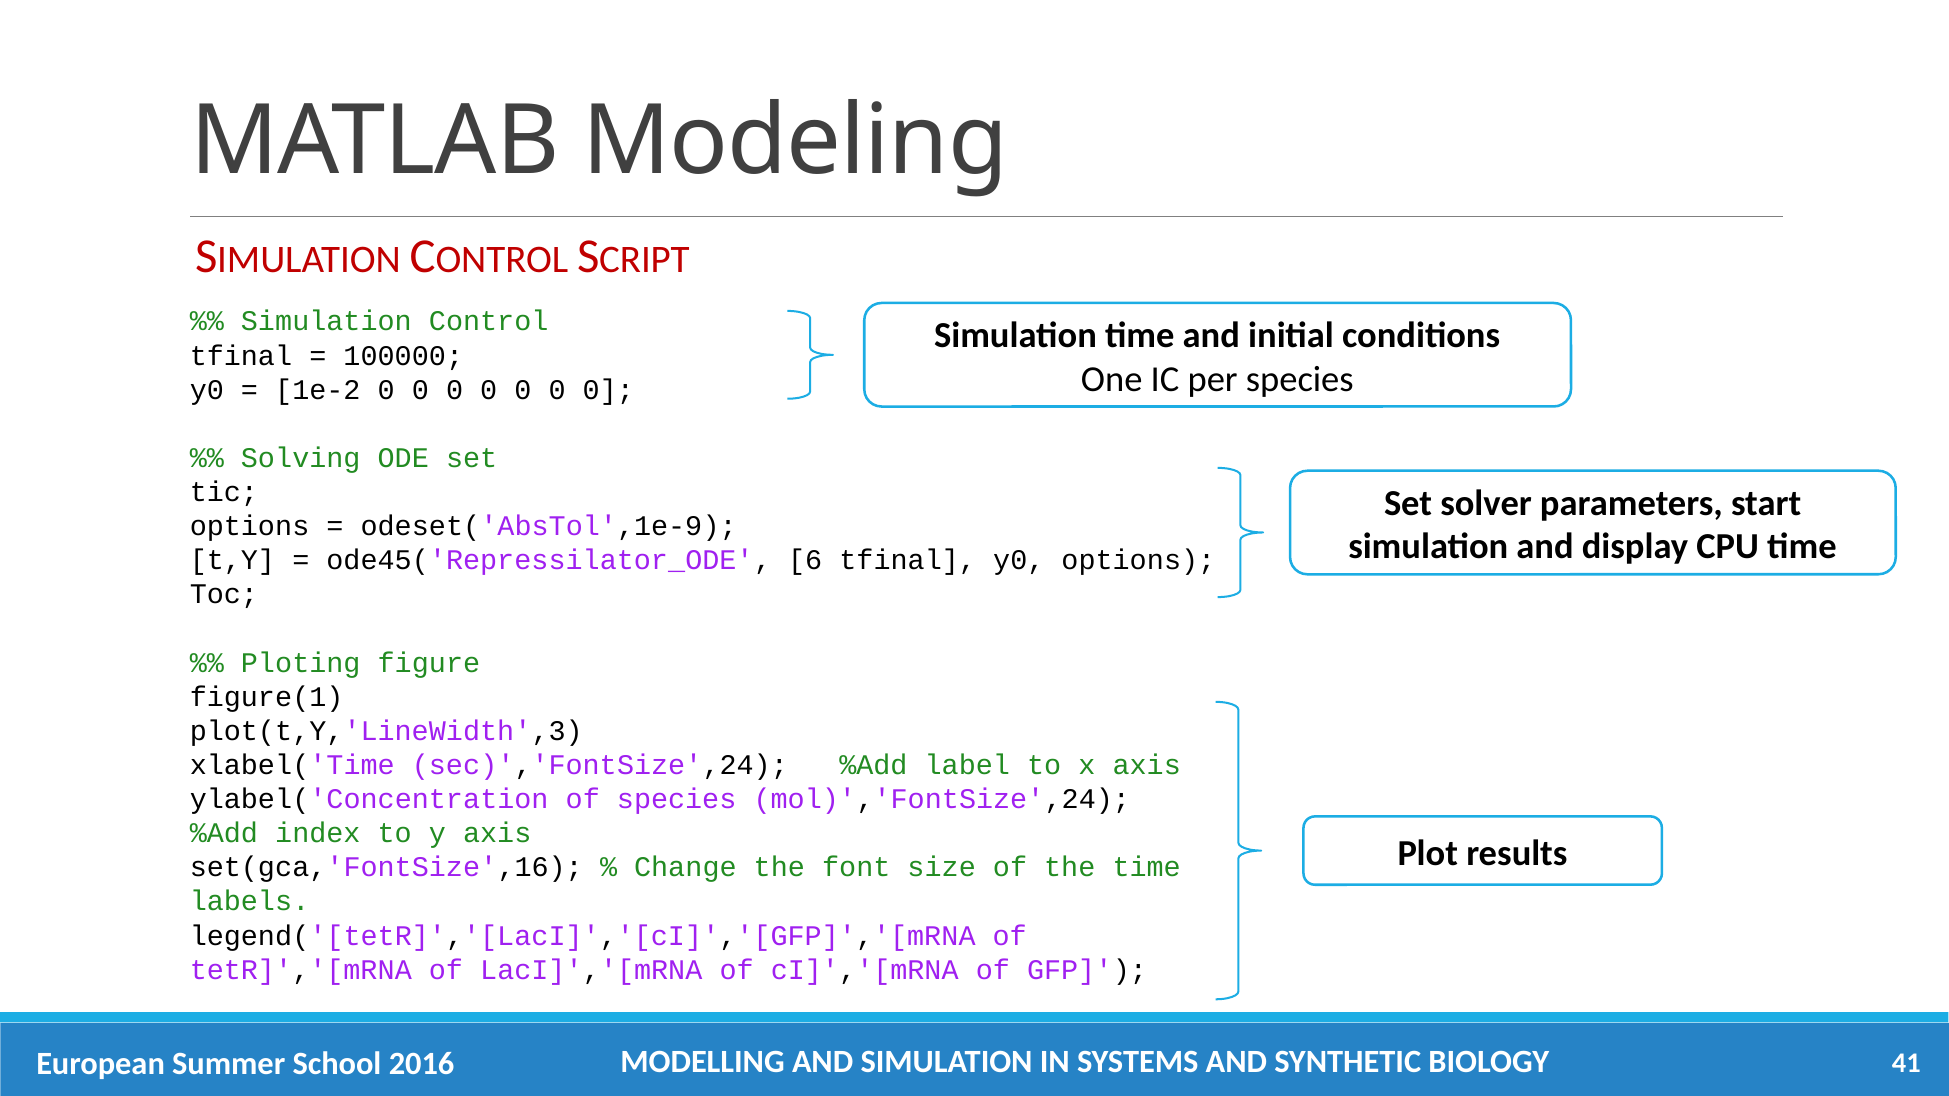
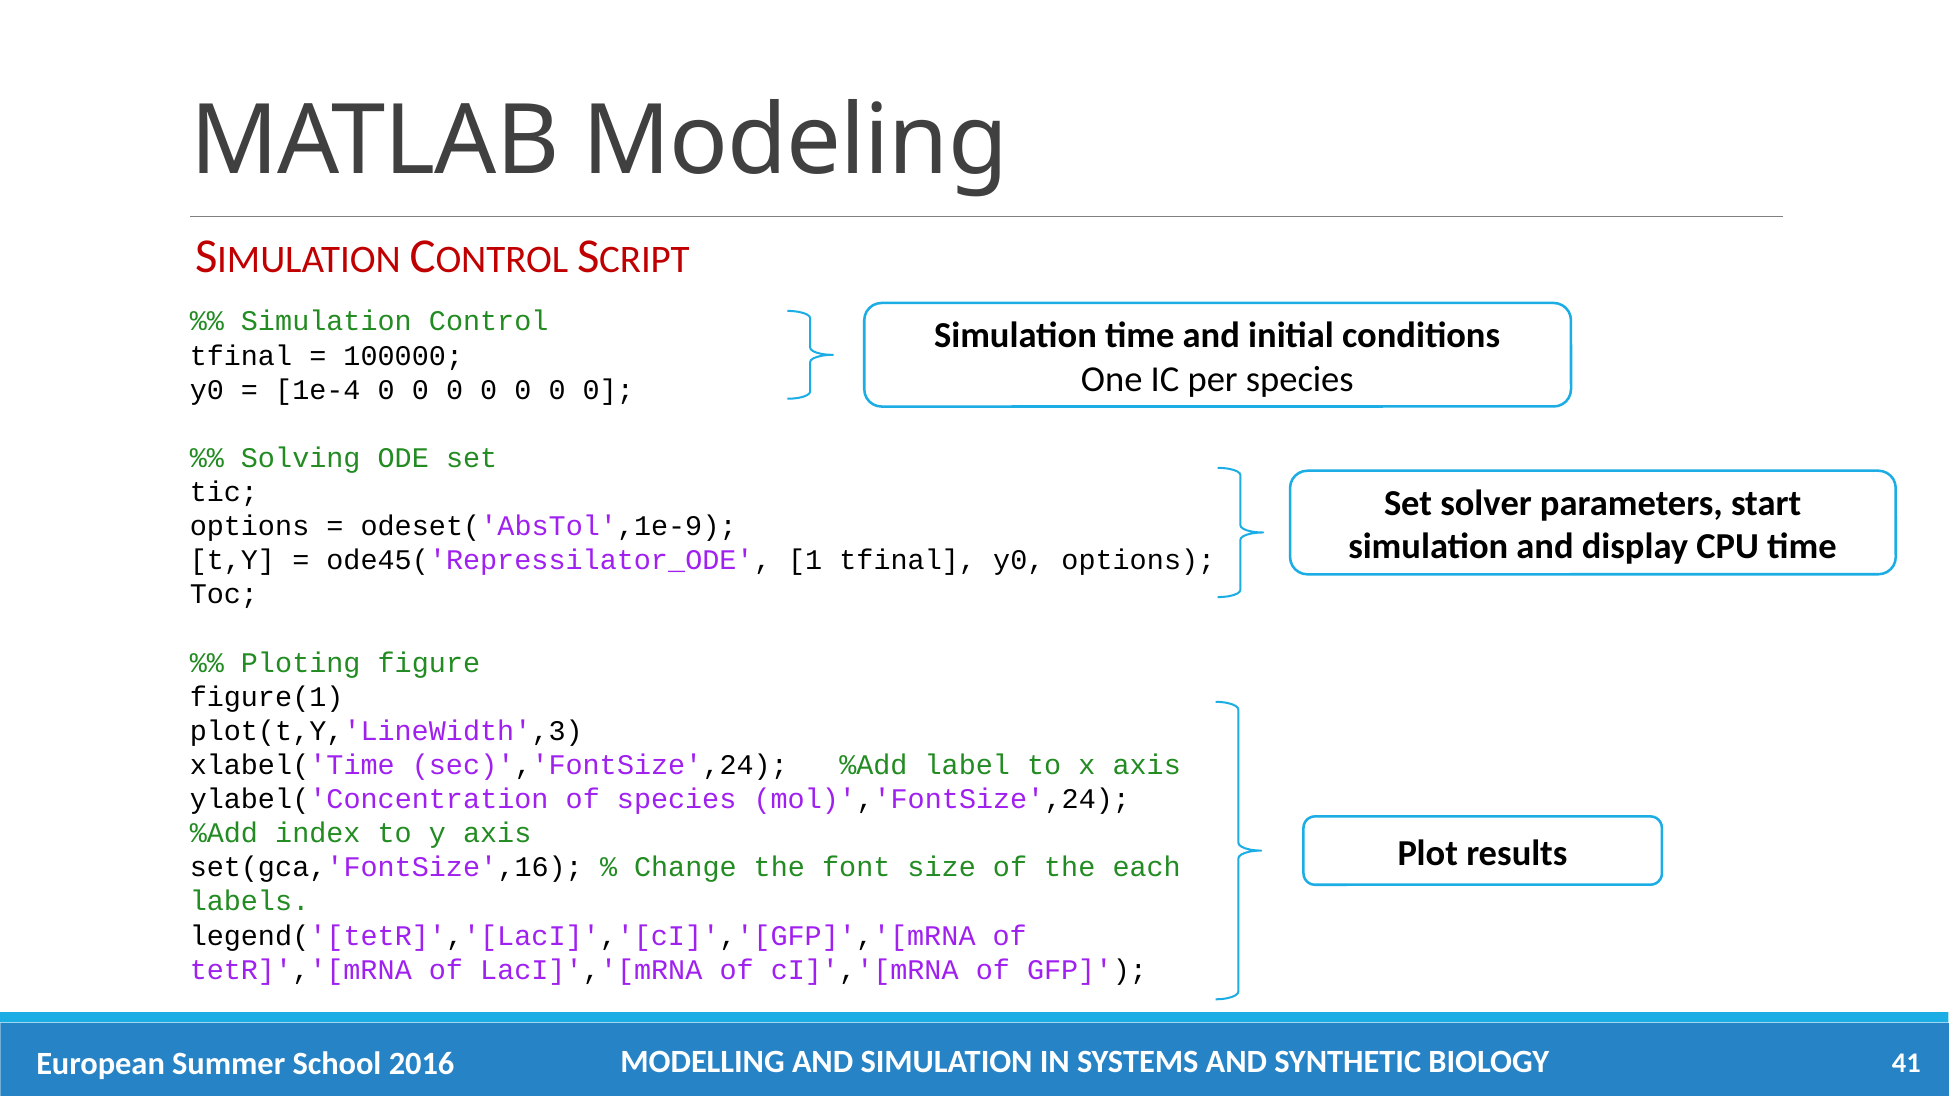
1e-2: 1e-2 -> 1e-4
6: 6 -> 1
the time: time -> each
